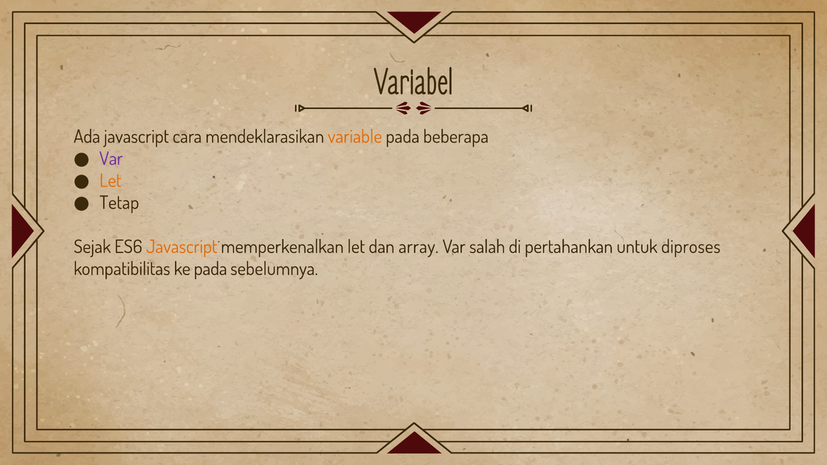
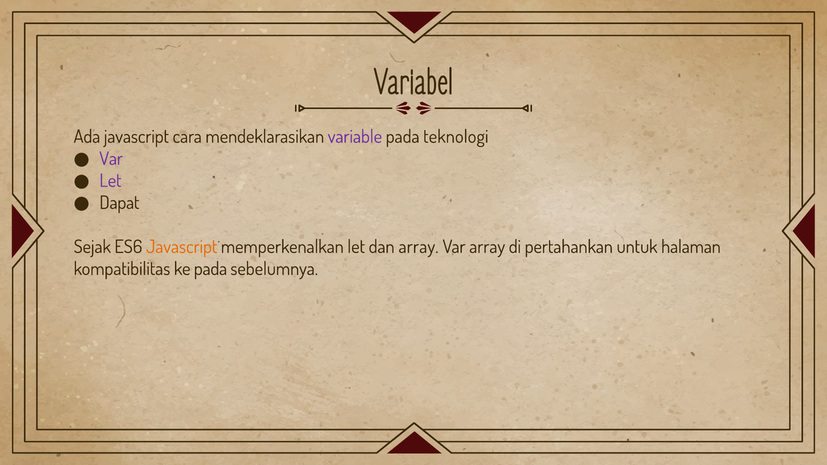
variable colour: orange -> purple
beberapa: beberapa -> teknologi
Let at (110, 181) colour: orange -> purple
Tetap: Tetap -> Dapat
Var salah: salah -> array
diproses: diproses -> halaman
